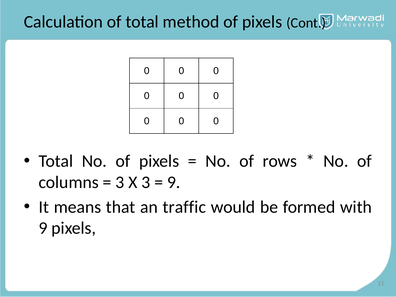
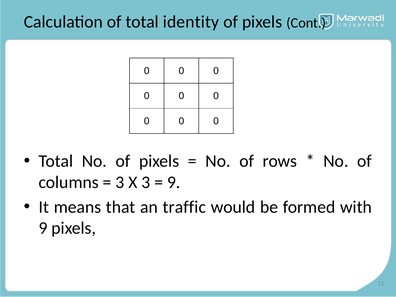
method: method -> identity
